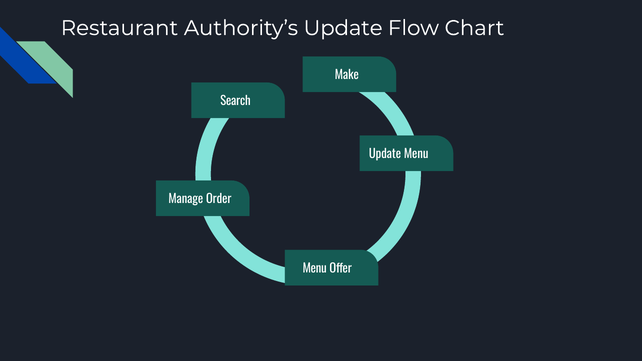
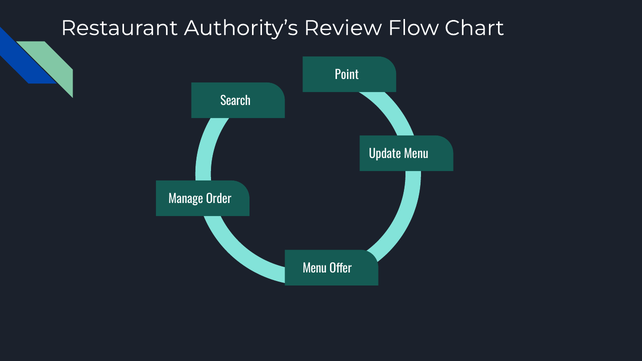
Authority’s Update: Update -> Review
Make: Make -> Point
